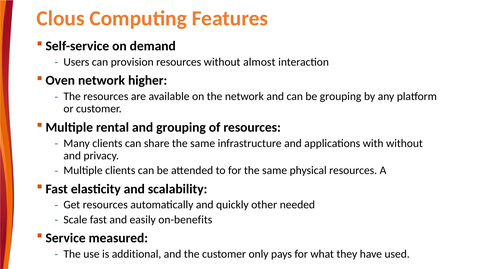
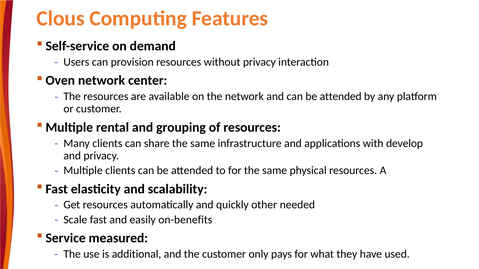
without almost: almost -> privacy
higher: higher -> center
and can be grouping: grouping -> attended
with without: without -> develop
